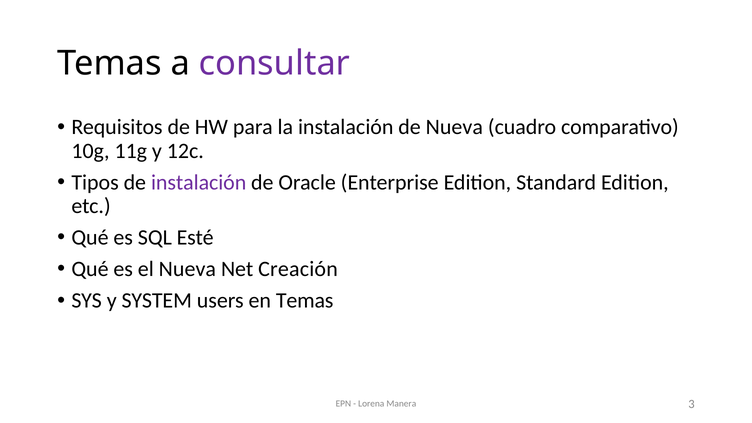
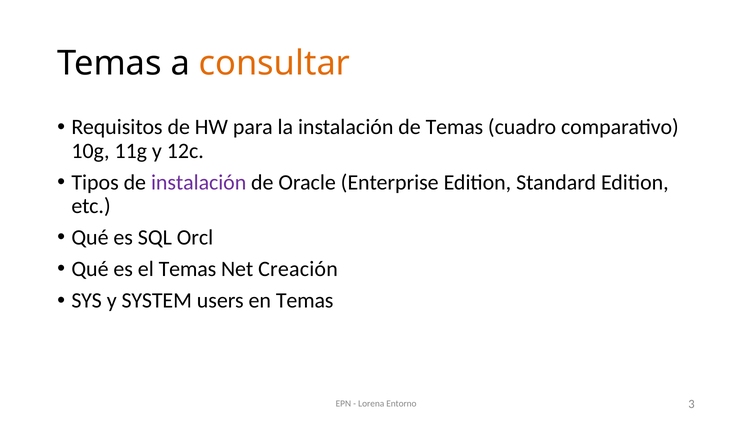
consultar colour: purple -> orange
de Nueva: Nueva -> Temas
Esté: Esté -> Orcl
el Nueva: Nueva -> Temas
Manera: Manera -> Entorno
